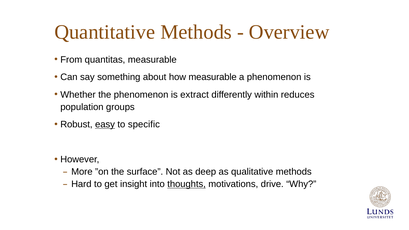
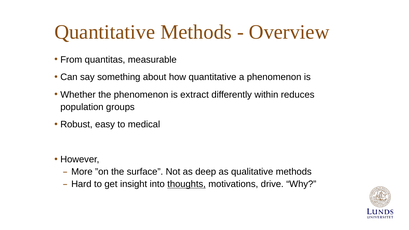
how measurable: measurable -> quantitative
easy underline: present -> none
specific: specific -> medical
